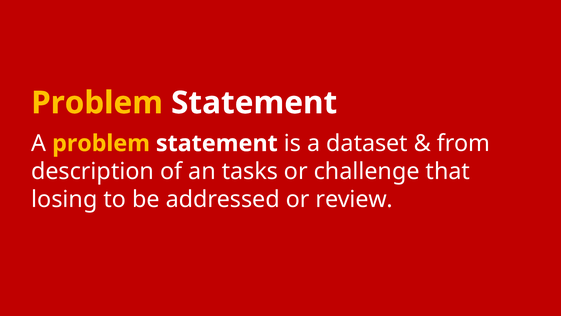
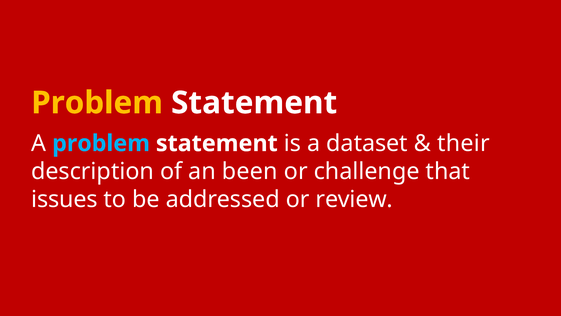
problem at (101, 143) colour: yellow -> light blue
from: from -> their
tasks: tasks -> been
losing: losing -> issues
